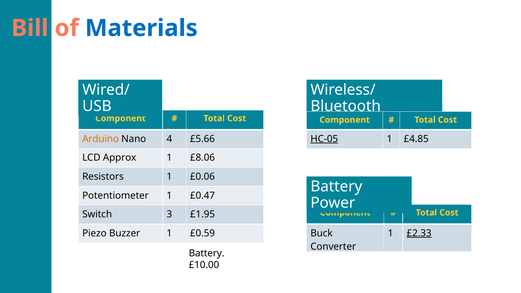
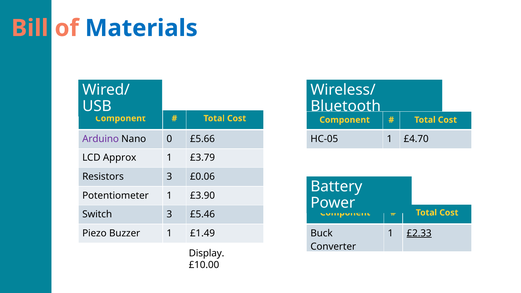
HC-05 underline: present -> none
£4.85: £4.85 -> £4.70
Arduino colour: orange -> purple
4: 4 -> 0
£8.06: £8.06 -> £3.79
Resistors 1: 1 -> 3
£0.47: £0.47 -> £3.90
£1.95: £1.95 -> £5.46
£0.59: £0.59 -> £1.49
Battery at (207, 253): Battery -> Display
